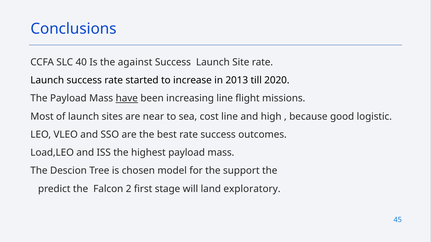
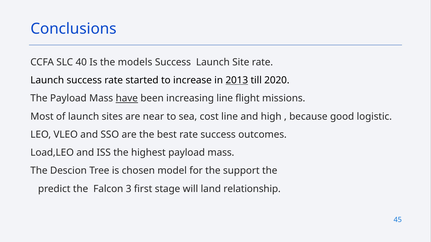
against: against -> models
2013 underline: none -> present
2: 2 -> 3
exploratory: exploratory -> relationship
